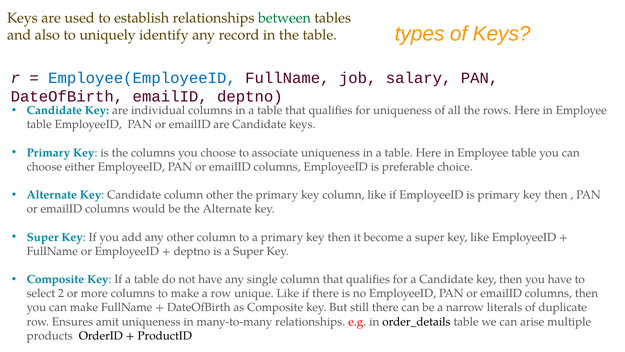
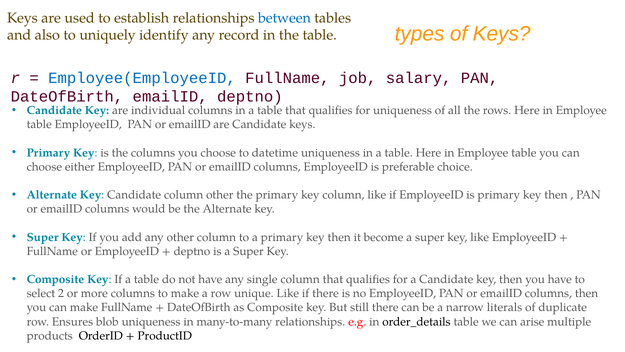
between colour: green -> blue
associate: associate -> datetime
amit: amit -> blob
